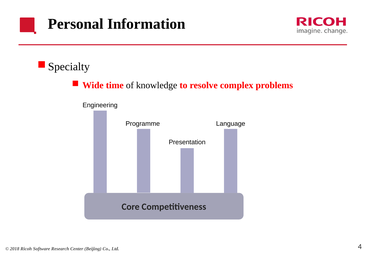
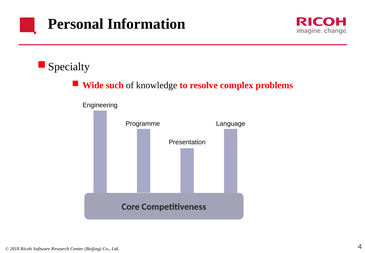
time: time -> such
